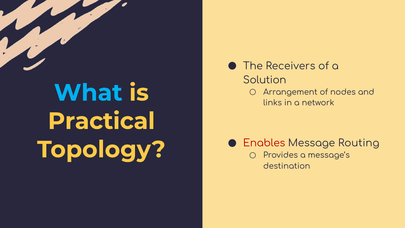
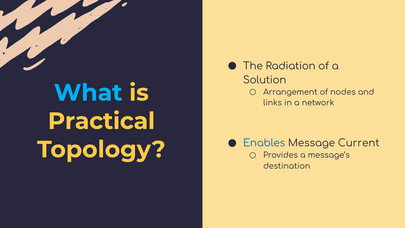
Receivers: Receivers -> Radiation
Enables colour: red -> blue
Routing: Routing -> Current
